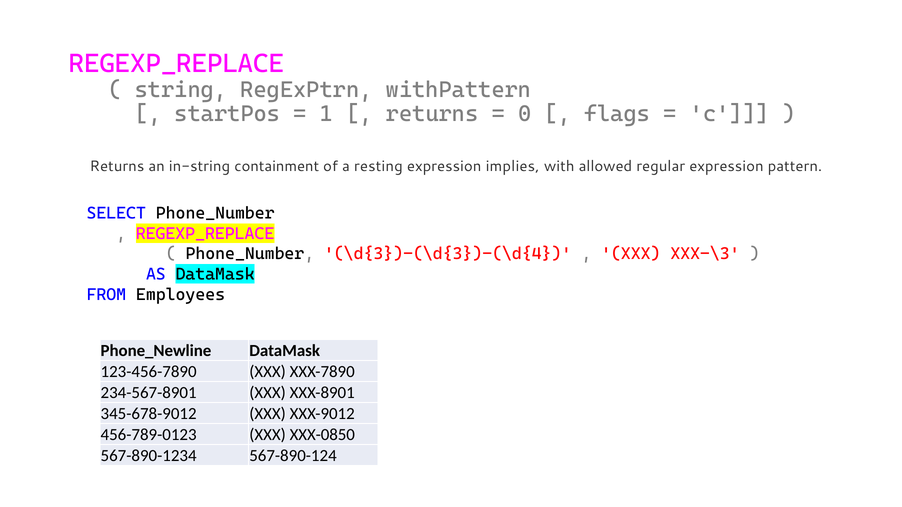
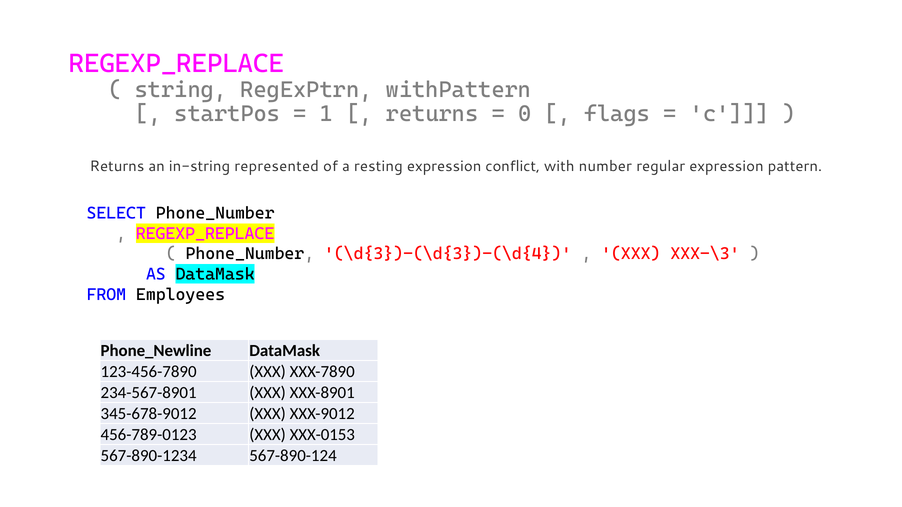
containment: containment -> represented
implies: implies -> conflict
allowed: allowed -> number
XXX-0850: XXX-0850 -> XXX-0153
